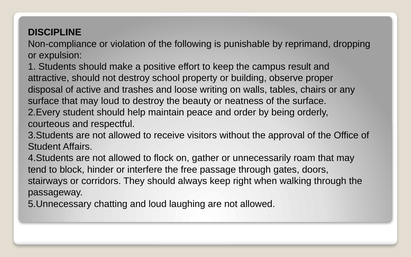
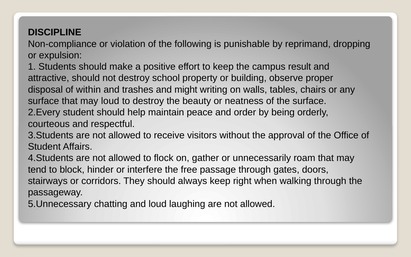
active: active -> within
loose: loose -> might
